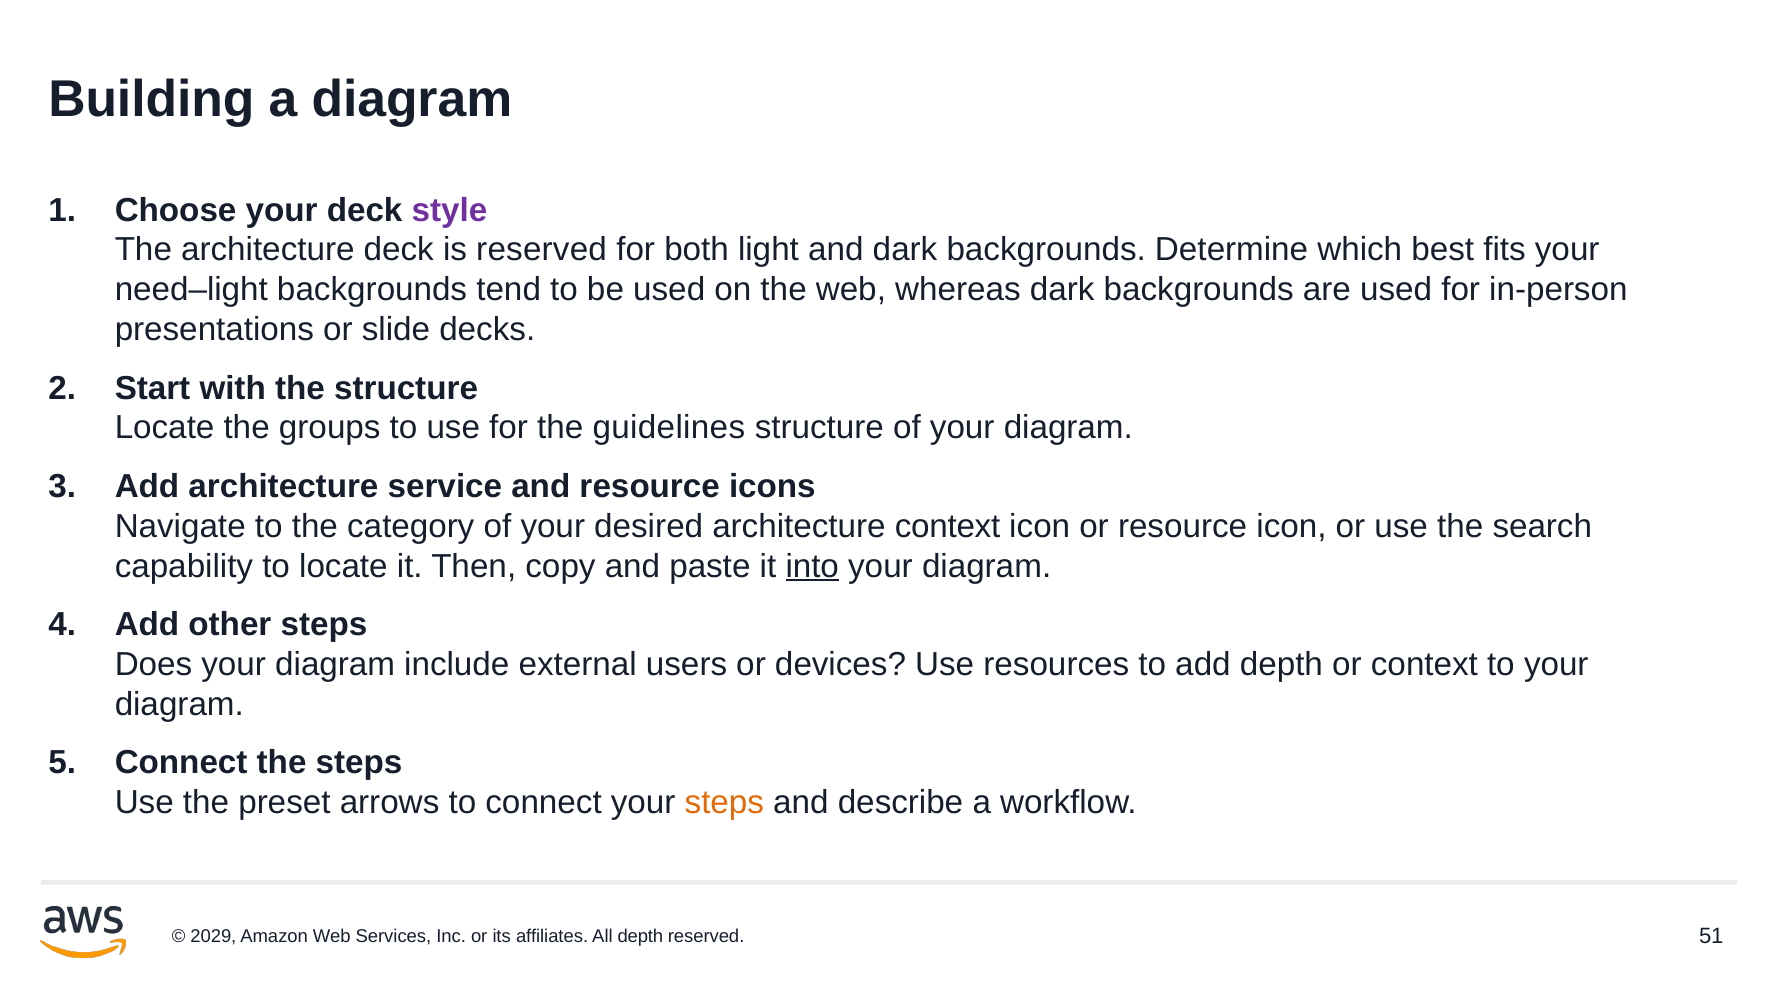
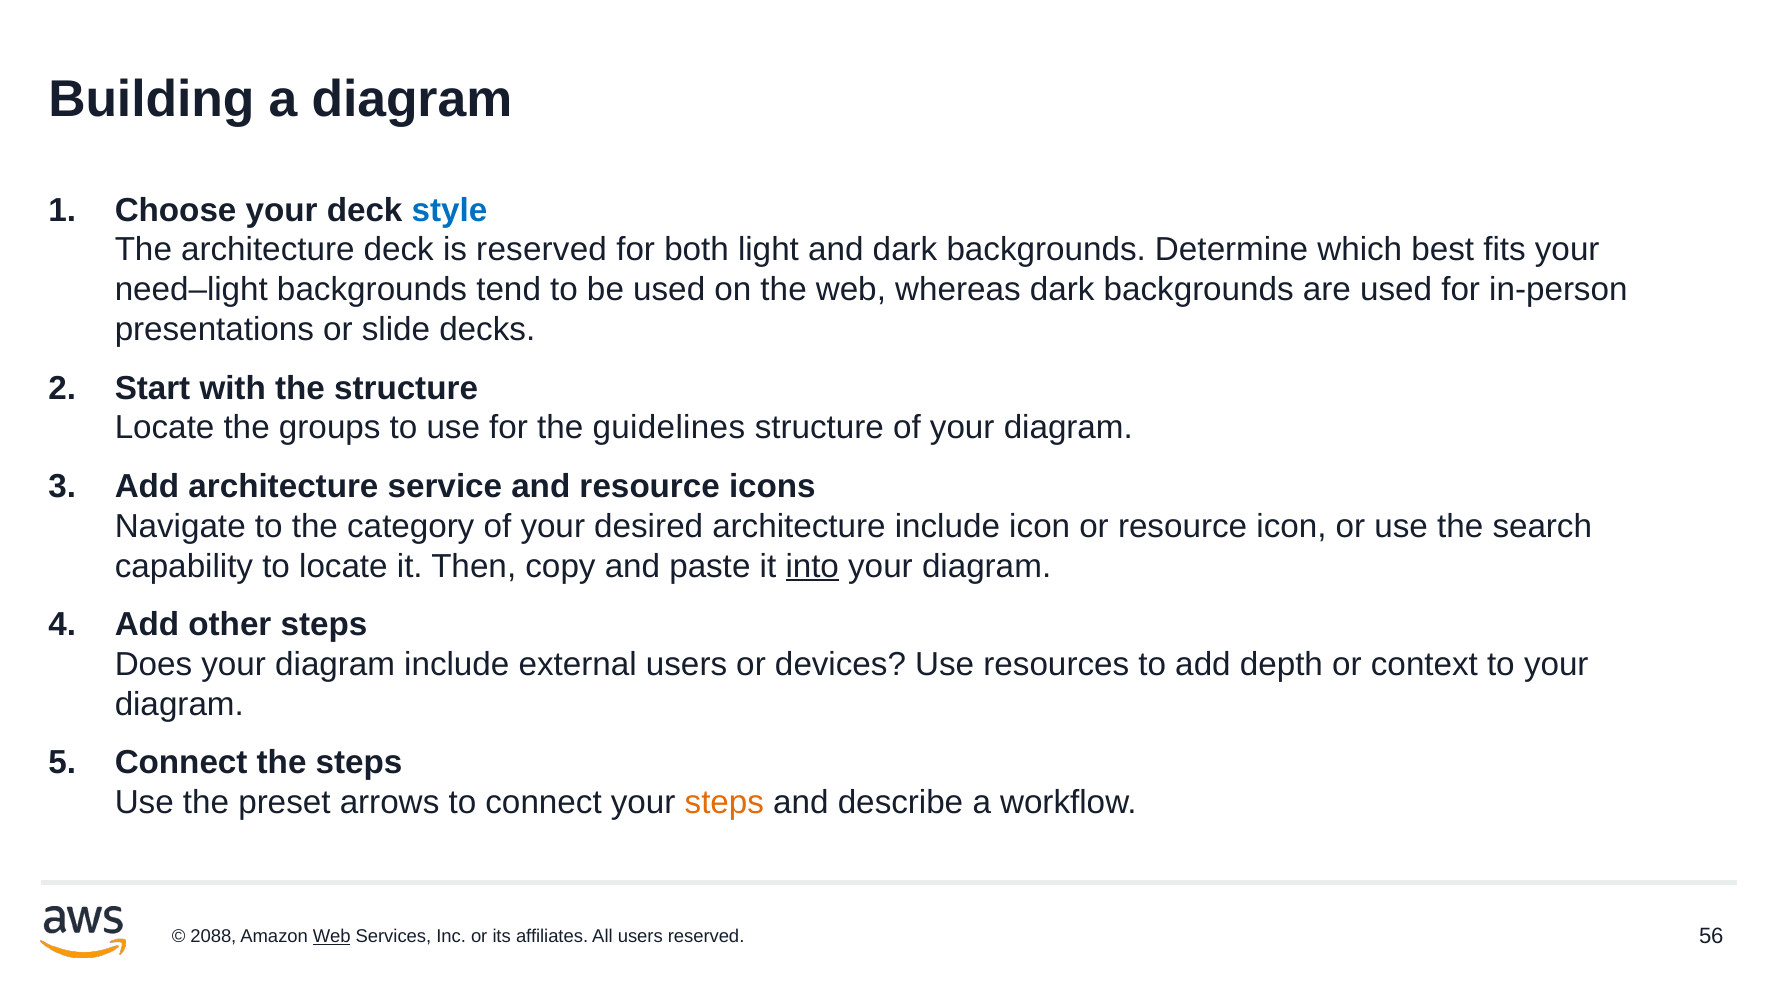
style colour: purple -> blue
architecture context: context -> include
2029: 2029 -> 2088
Web at (332, 936) underline: none -> present
All depth: depth -> users
51: 51 -> 56
